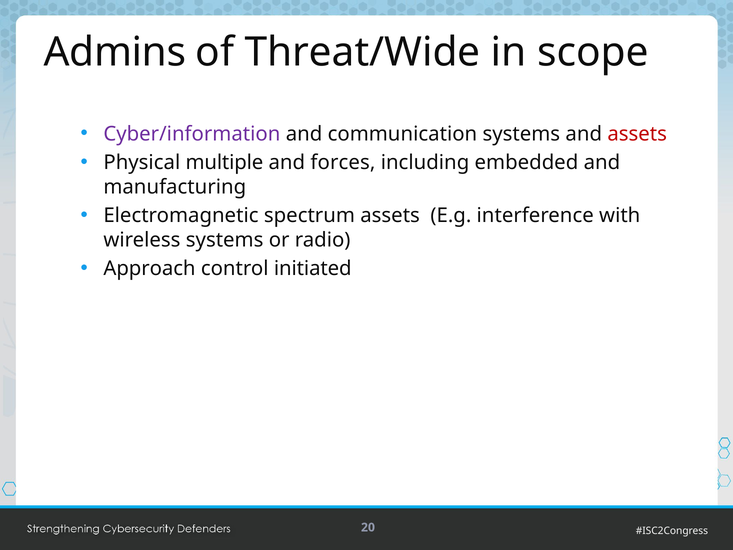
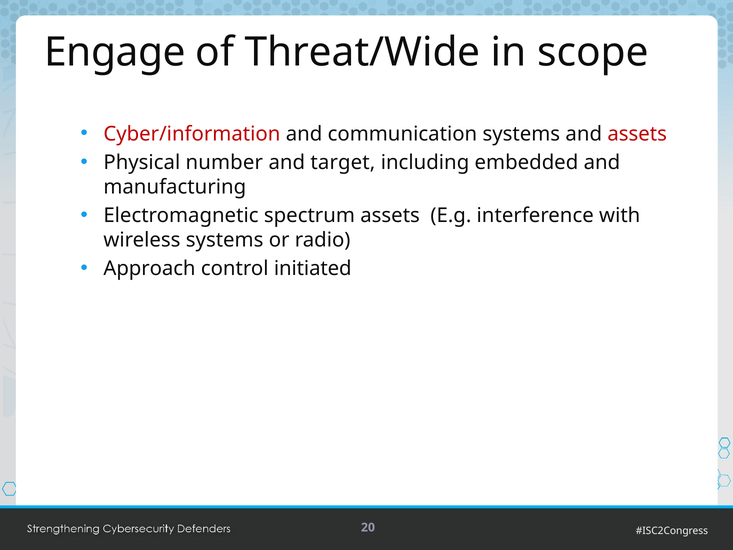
Admins: Admins -> Engage
Cyber/information colour: purple -> red
multiple: multiple -> number
forces: forces -> target
